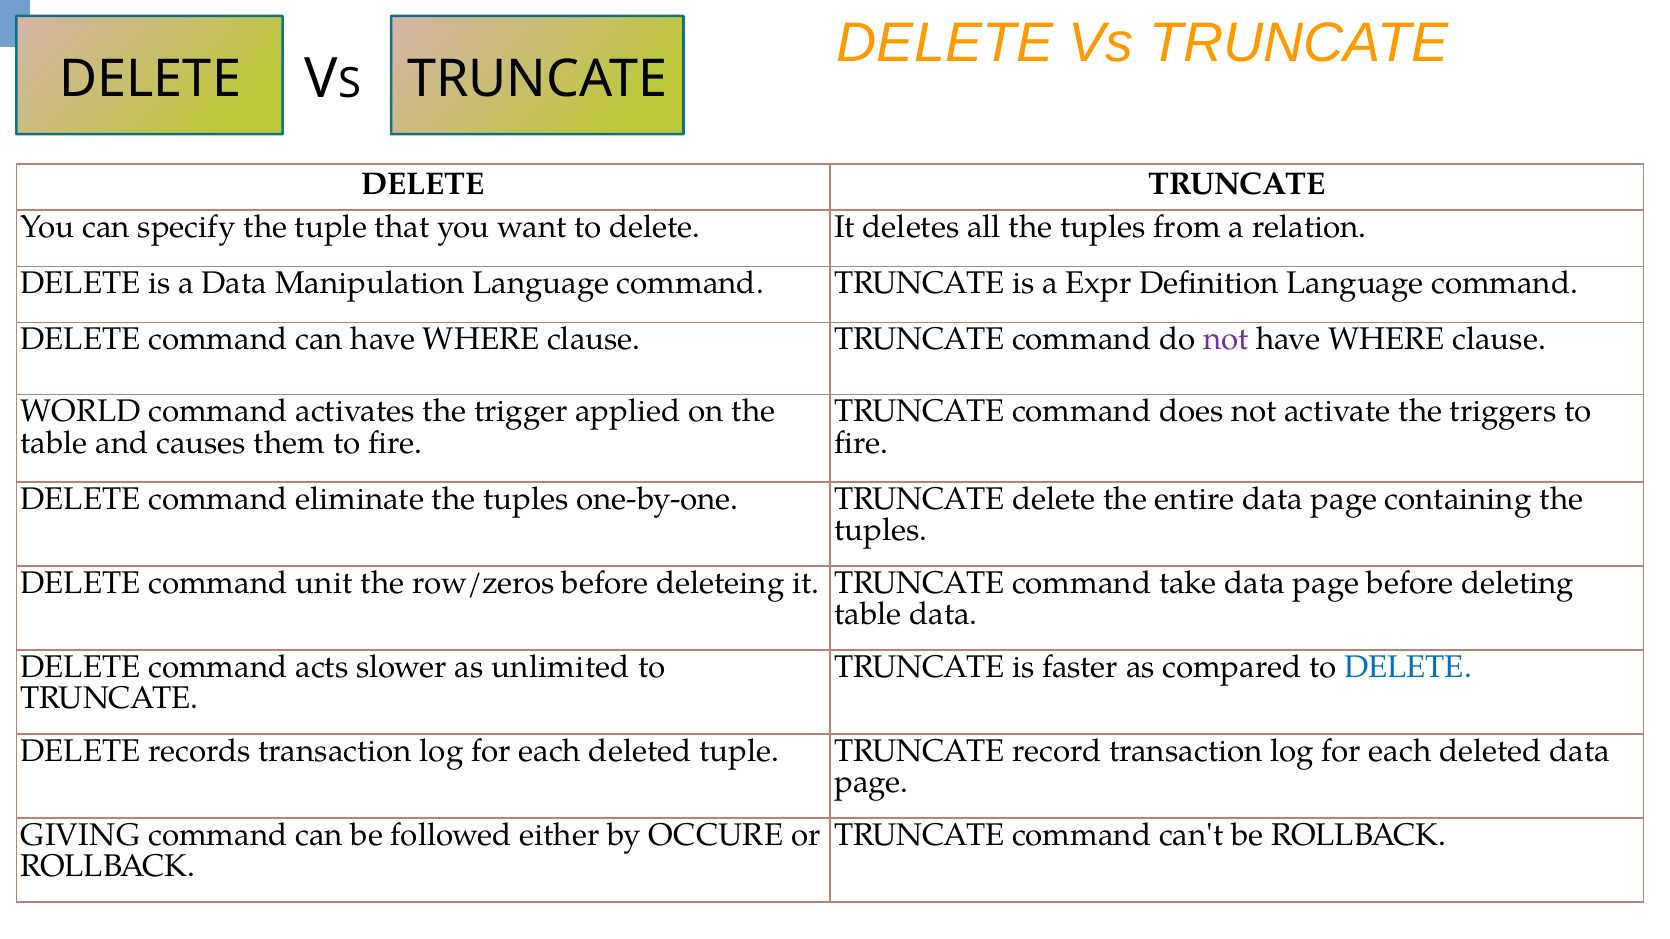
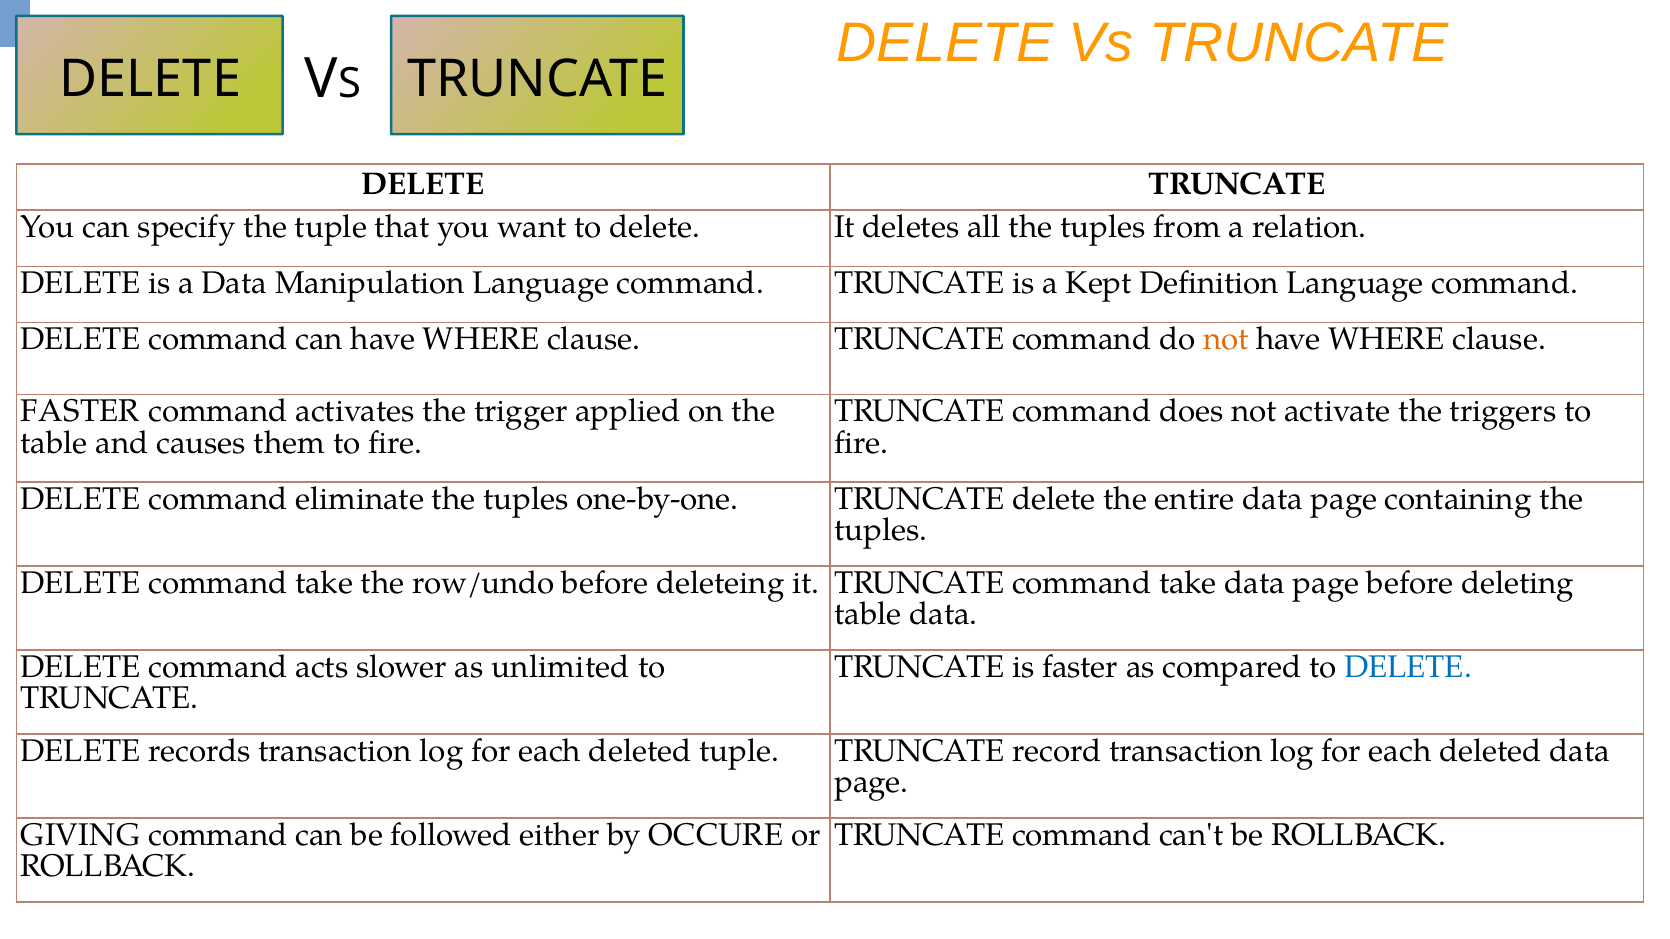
Expr: Expr -> Kept
not at (1226, 339) colour: purple -> orange
WORLD at (81, 411): WORLD -> FASTER
DELETE command unit: unit -> take
row/zeros: row/zeros -> row/undo
